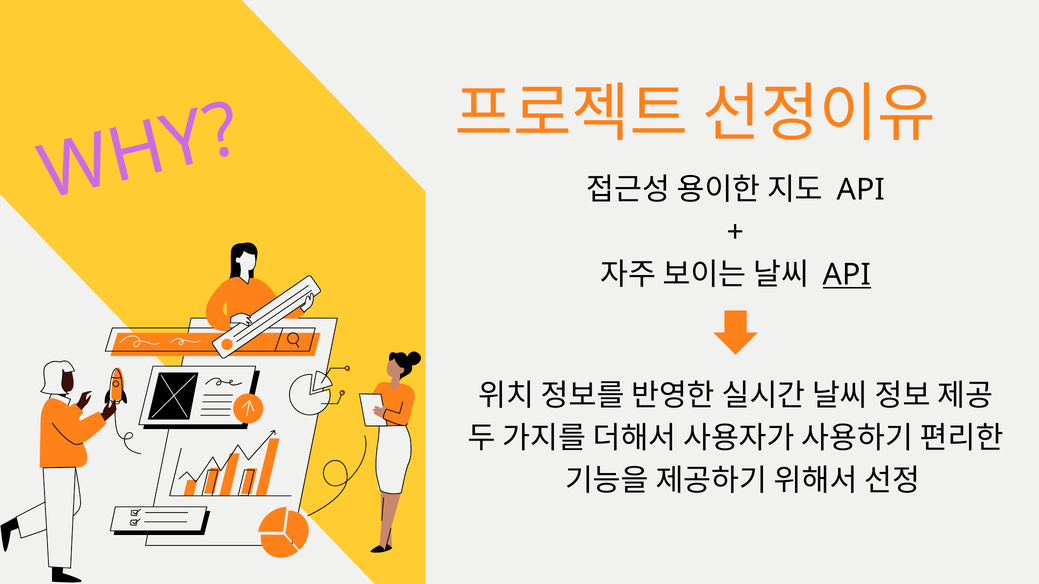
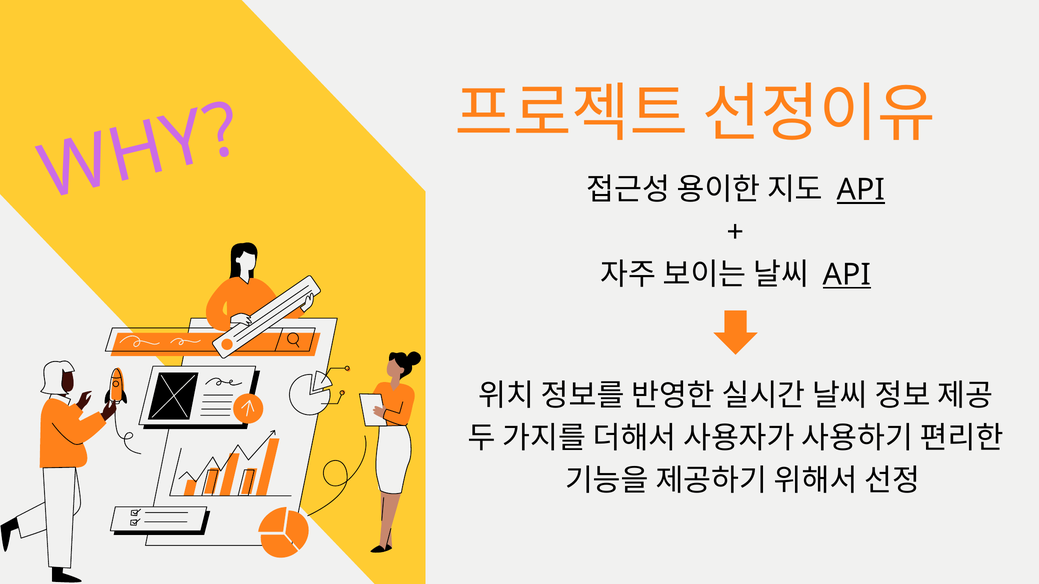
API at (861, 190) underline: none -> present
